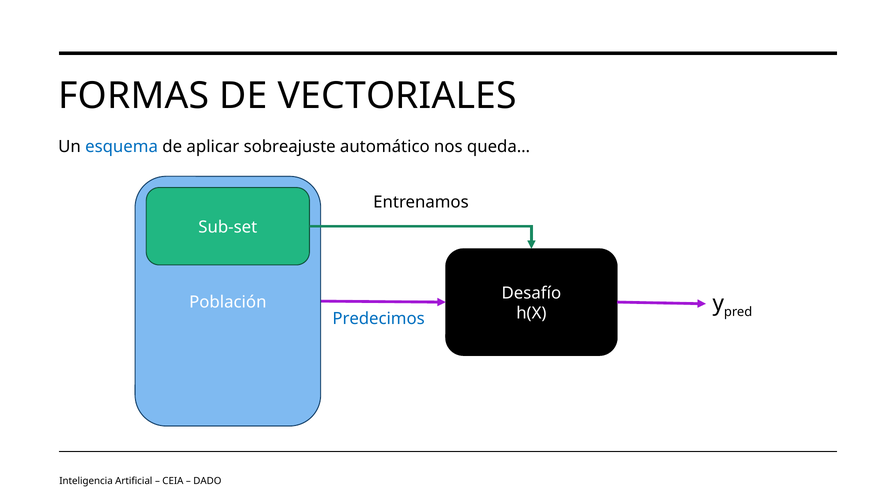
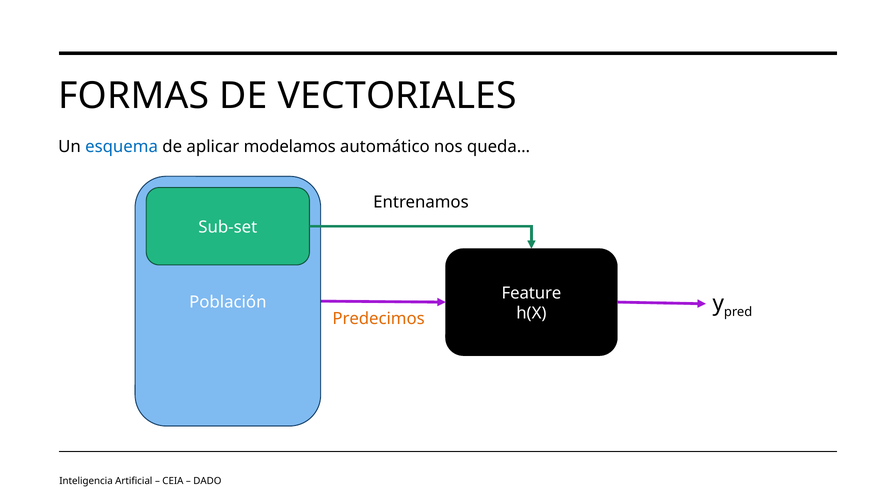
sobreajuste: sobreajuste -> modelamos
Desafío: Desafío -> Feature
Predecimos colour: blue -> orange
